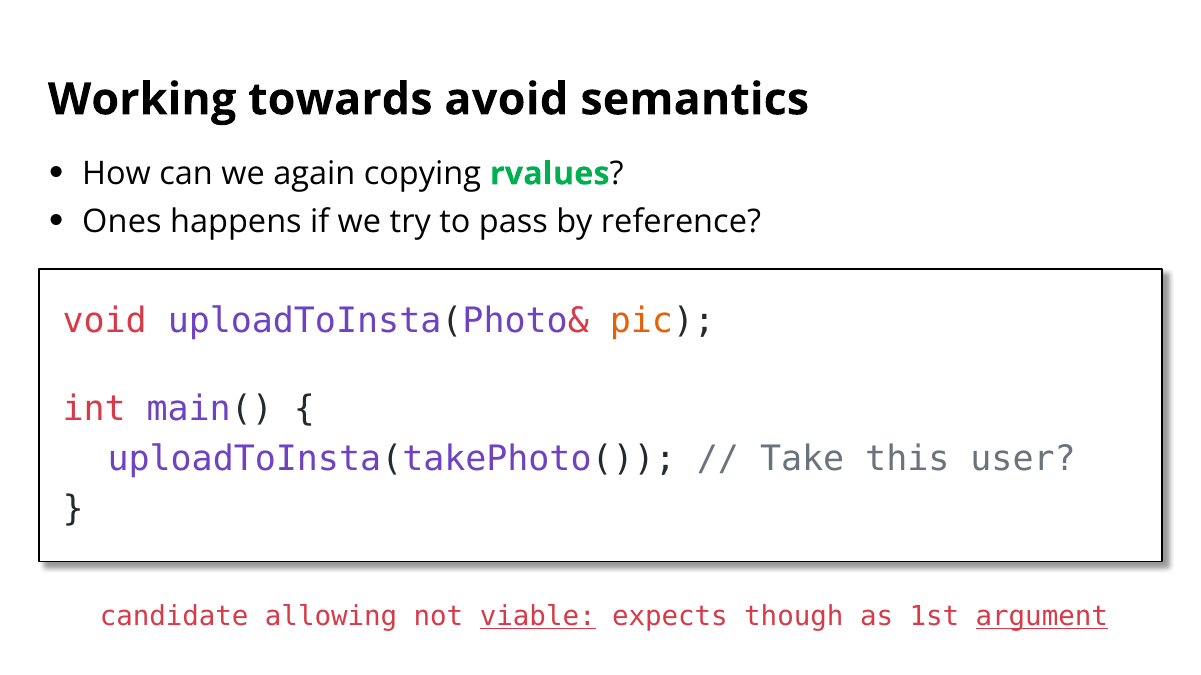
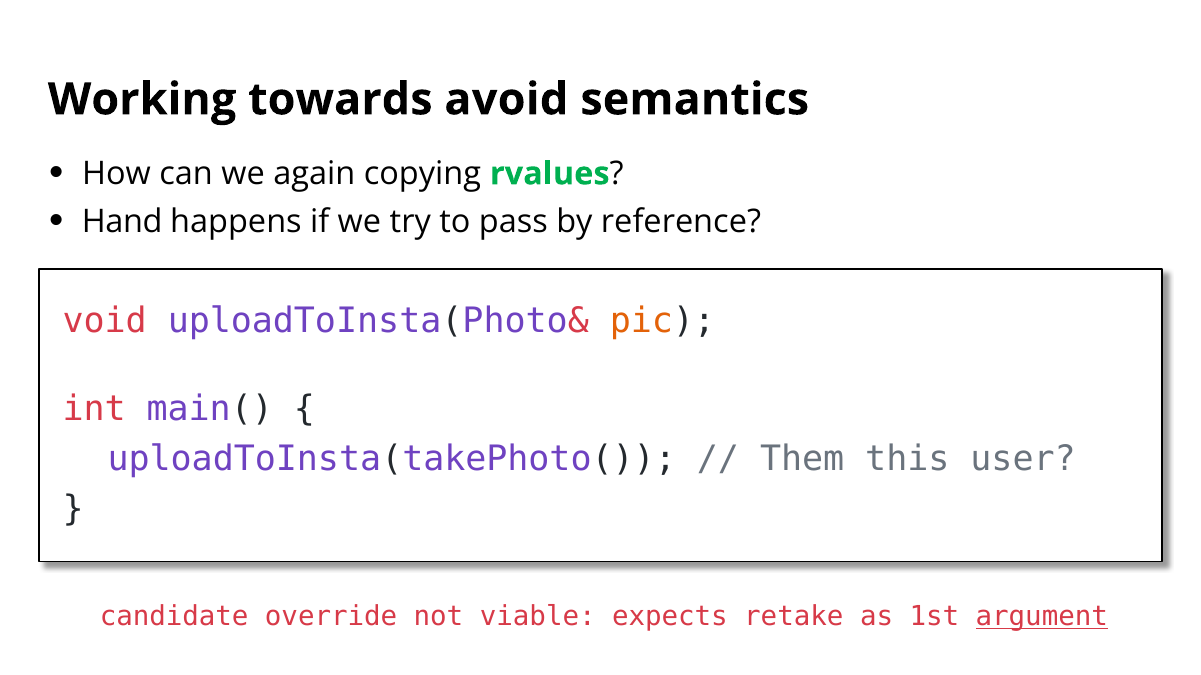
Ones: Ones -> Hand
Take: Take -> Them
allowing: allowing -> override
viable underline: present -> none
though: though -> retake
